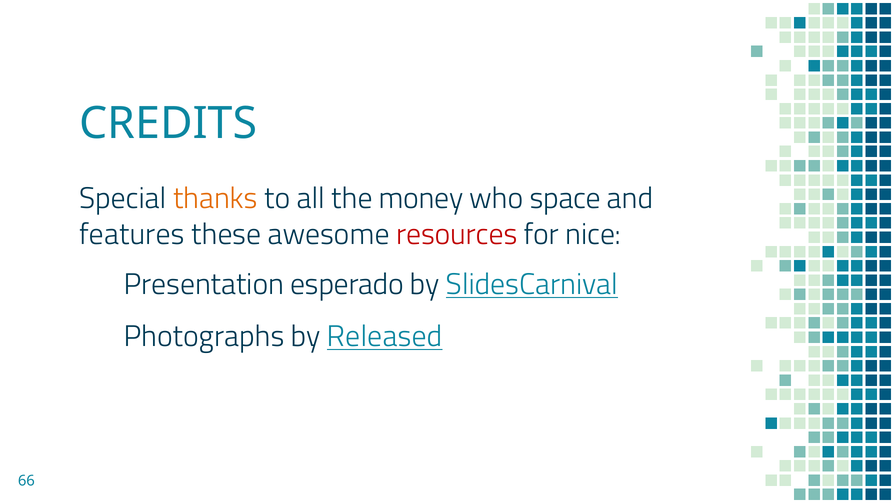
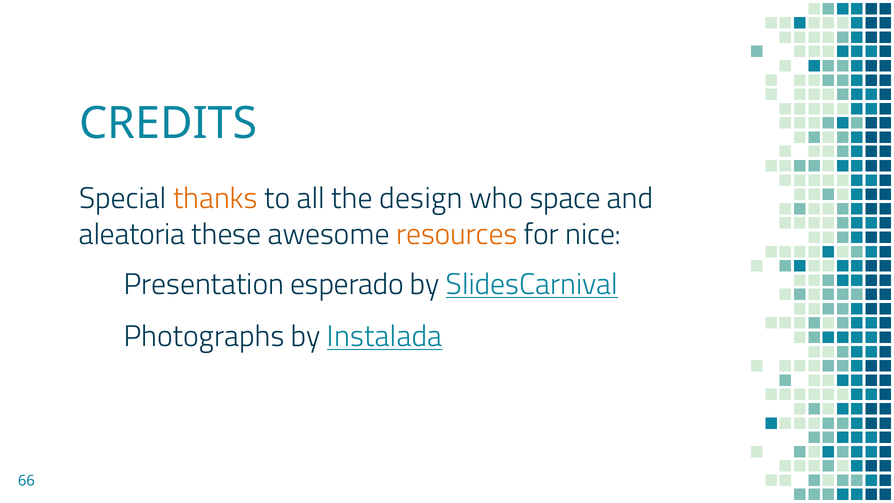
money: money -> design
features: features -> aleatoria
resources colour: red -> orange
Released: Released -> Instalada
